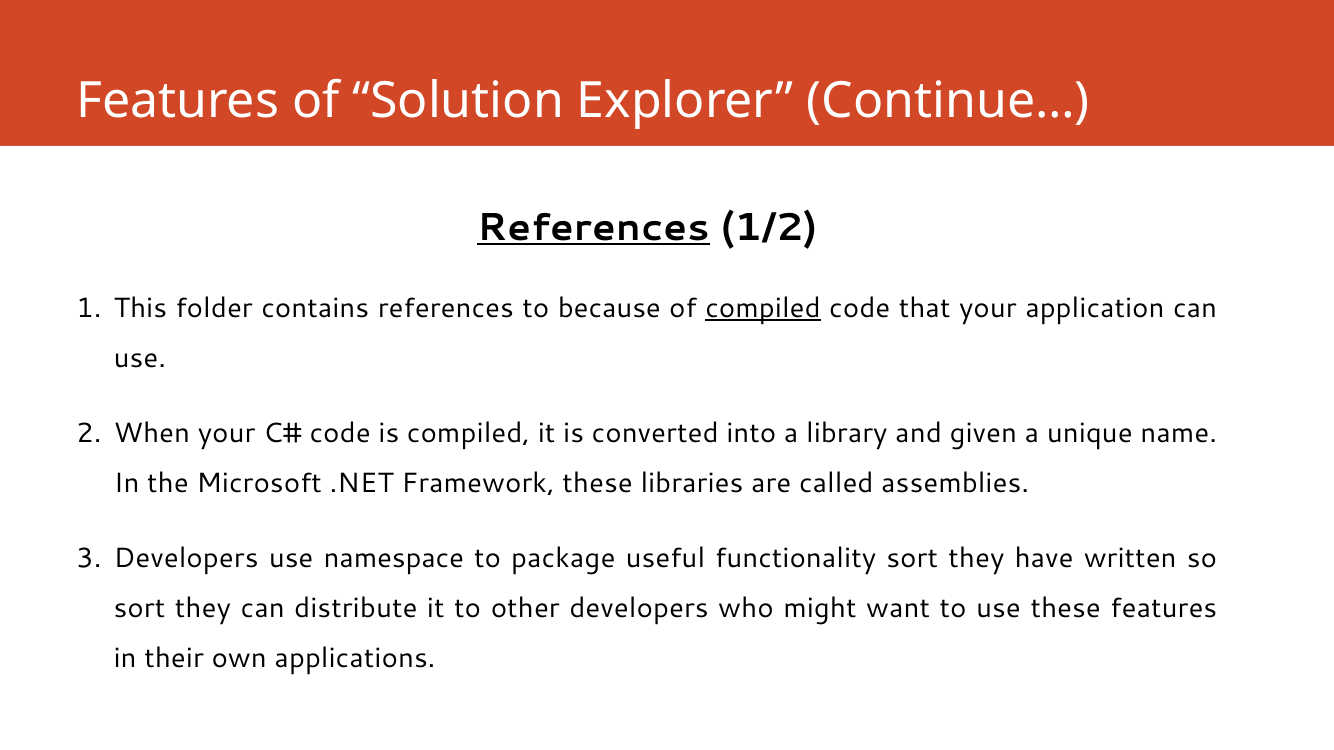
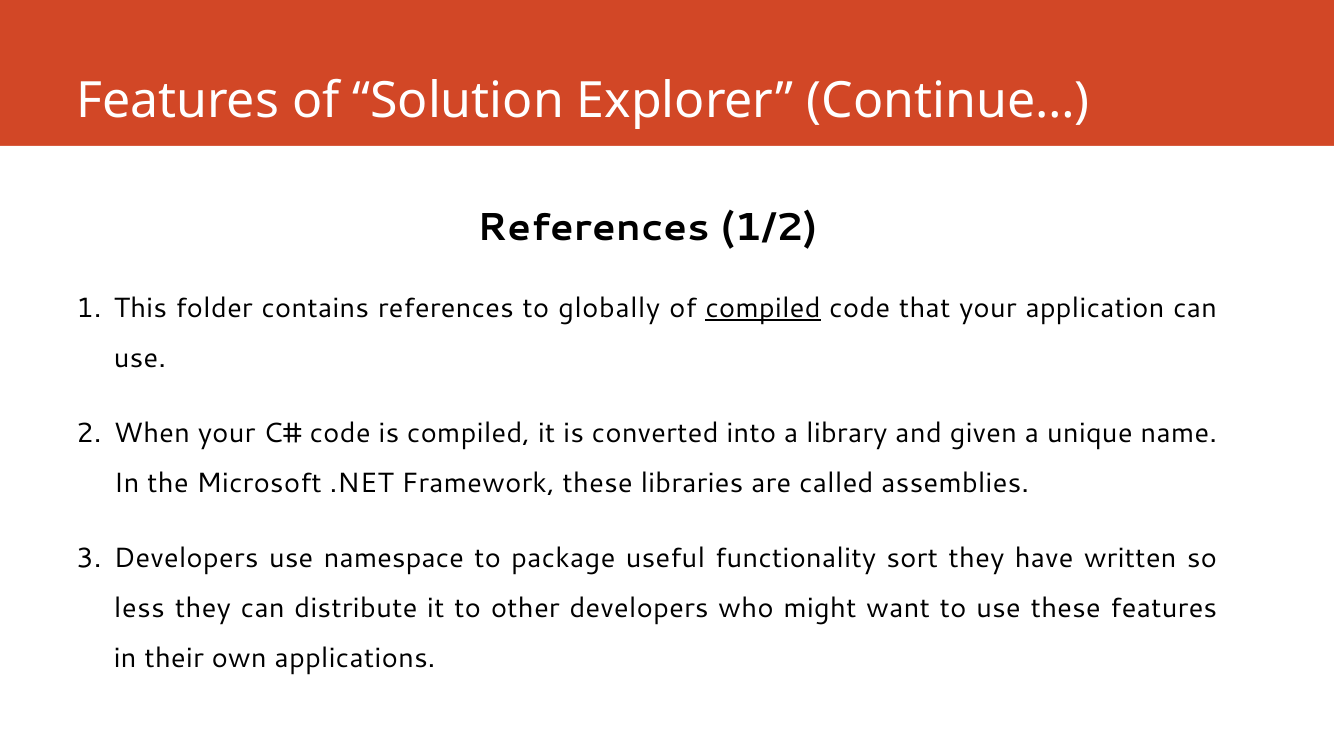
References at (593, 228) underline: present -> none
because: because -> globally
sort at (140, 609): sort -> less
